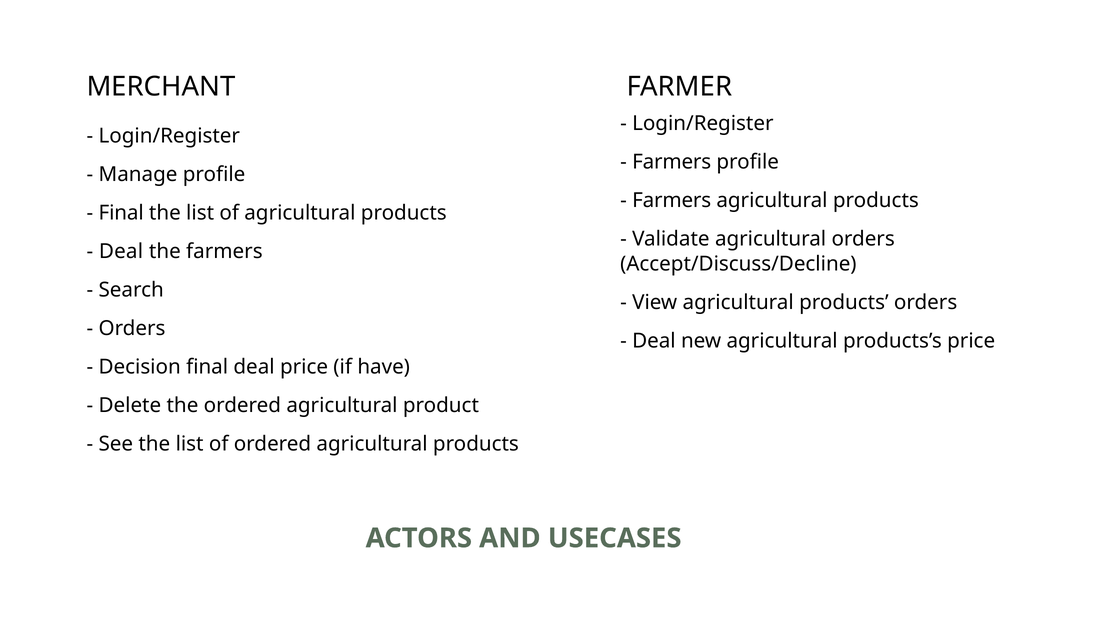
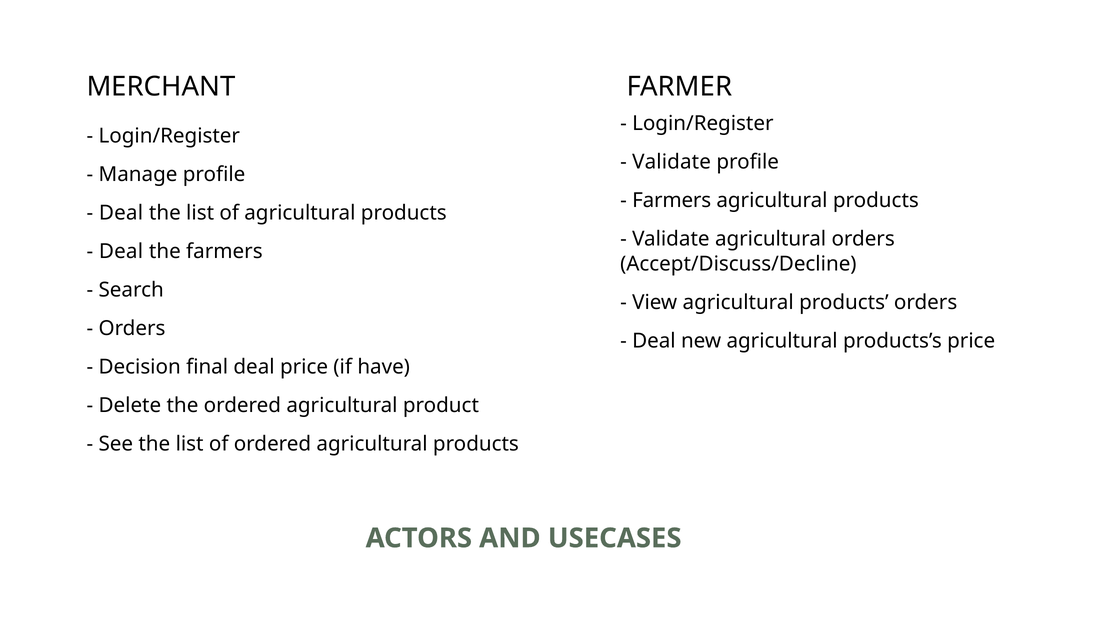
Farmers at (672, 162): Farmers -> Validate
Final at (121, 213): Final -> Deal
